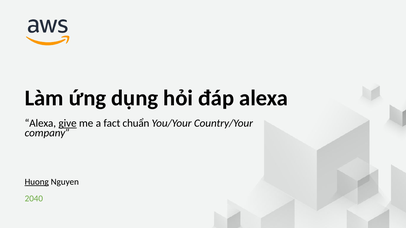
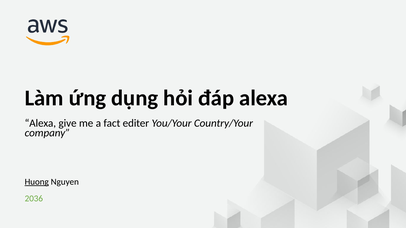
give underline: present -> none
chuẩn: chuẩn -> editer
2040: 2040 -> 2036
